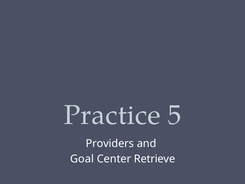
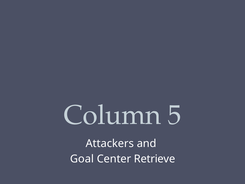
Practice: Practice -> Column
Providers: Providers -> Attackers
